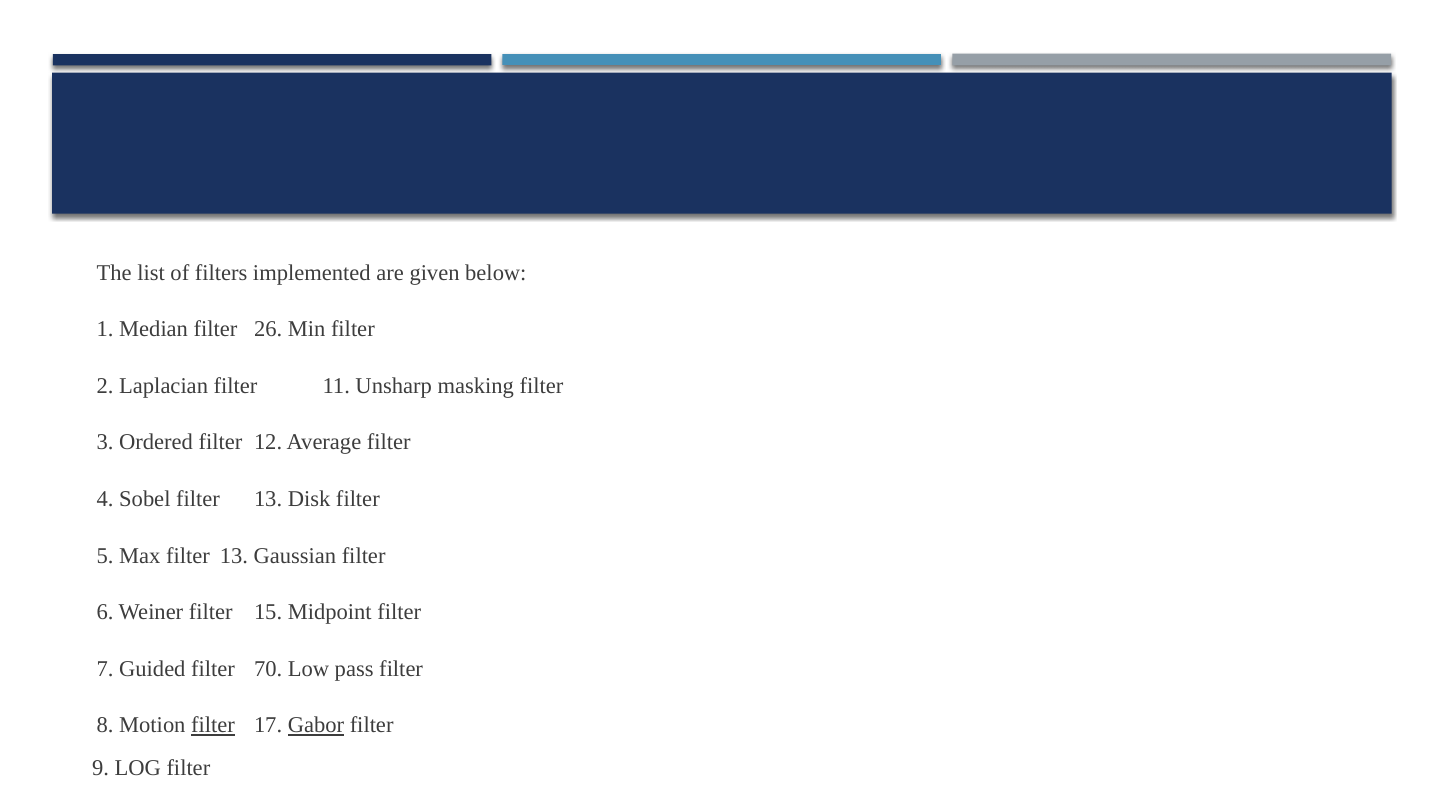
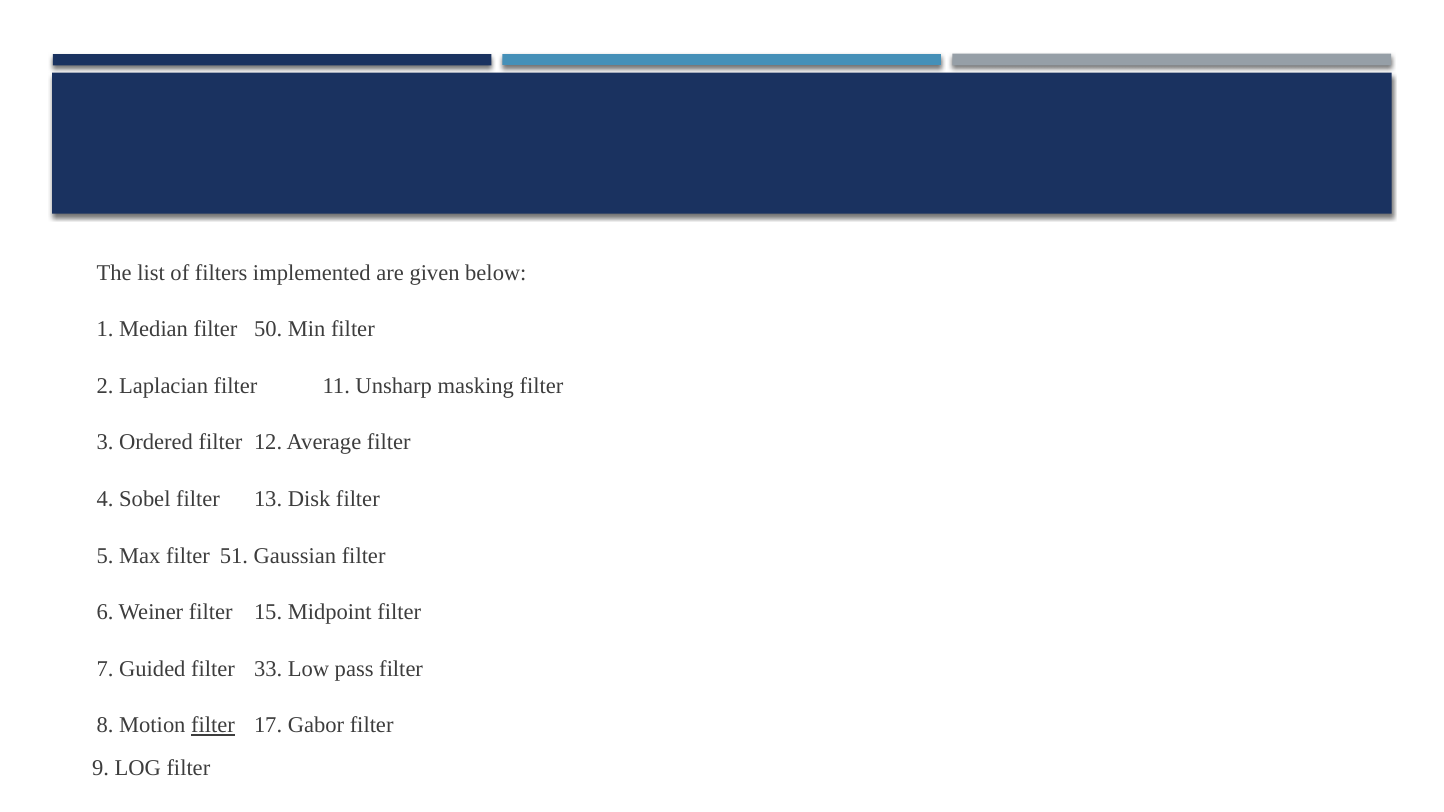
26: 26 -> 50
Max filter 13: 13 -> 51
70: 70 -> 33
Gabor underline: present -> none
